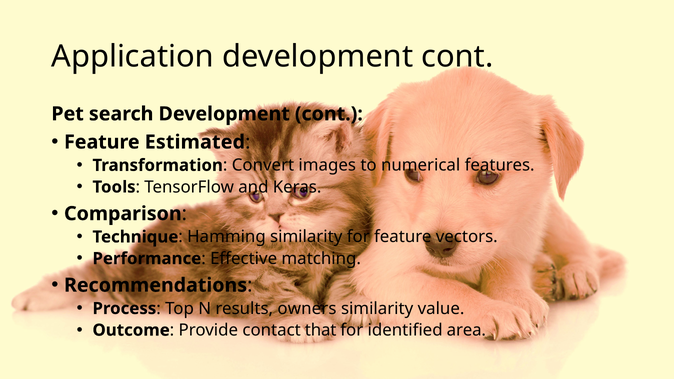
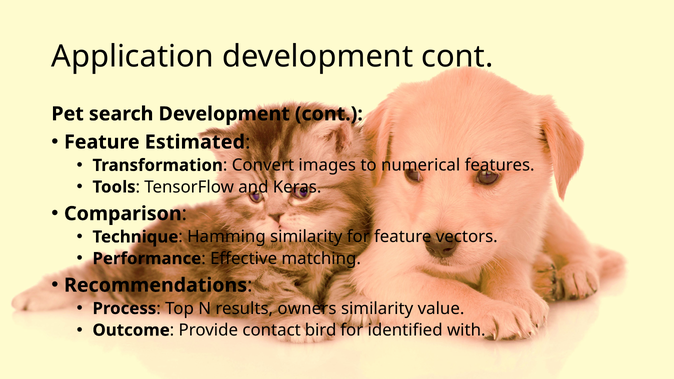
that: that -> bird
area: area -> with
